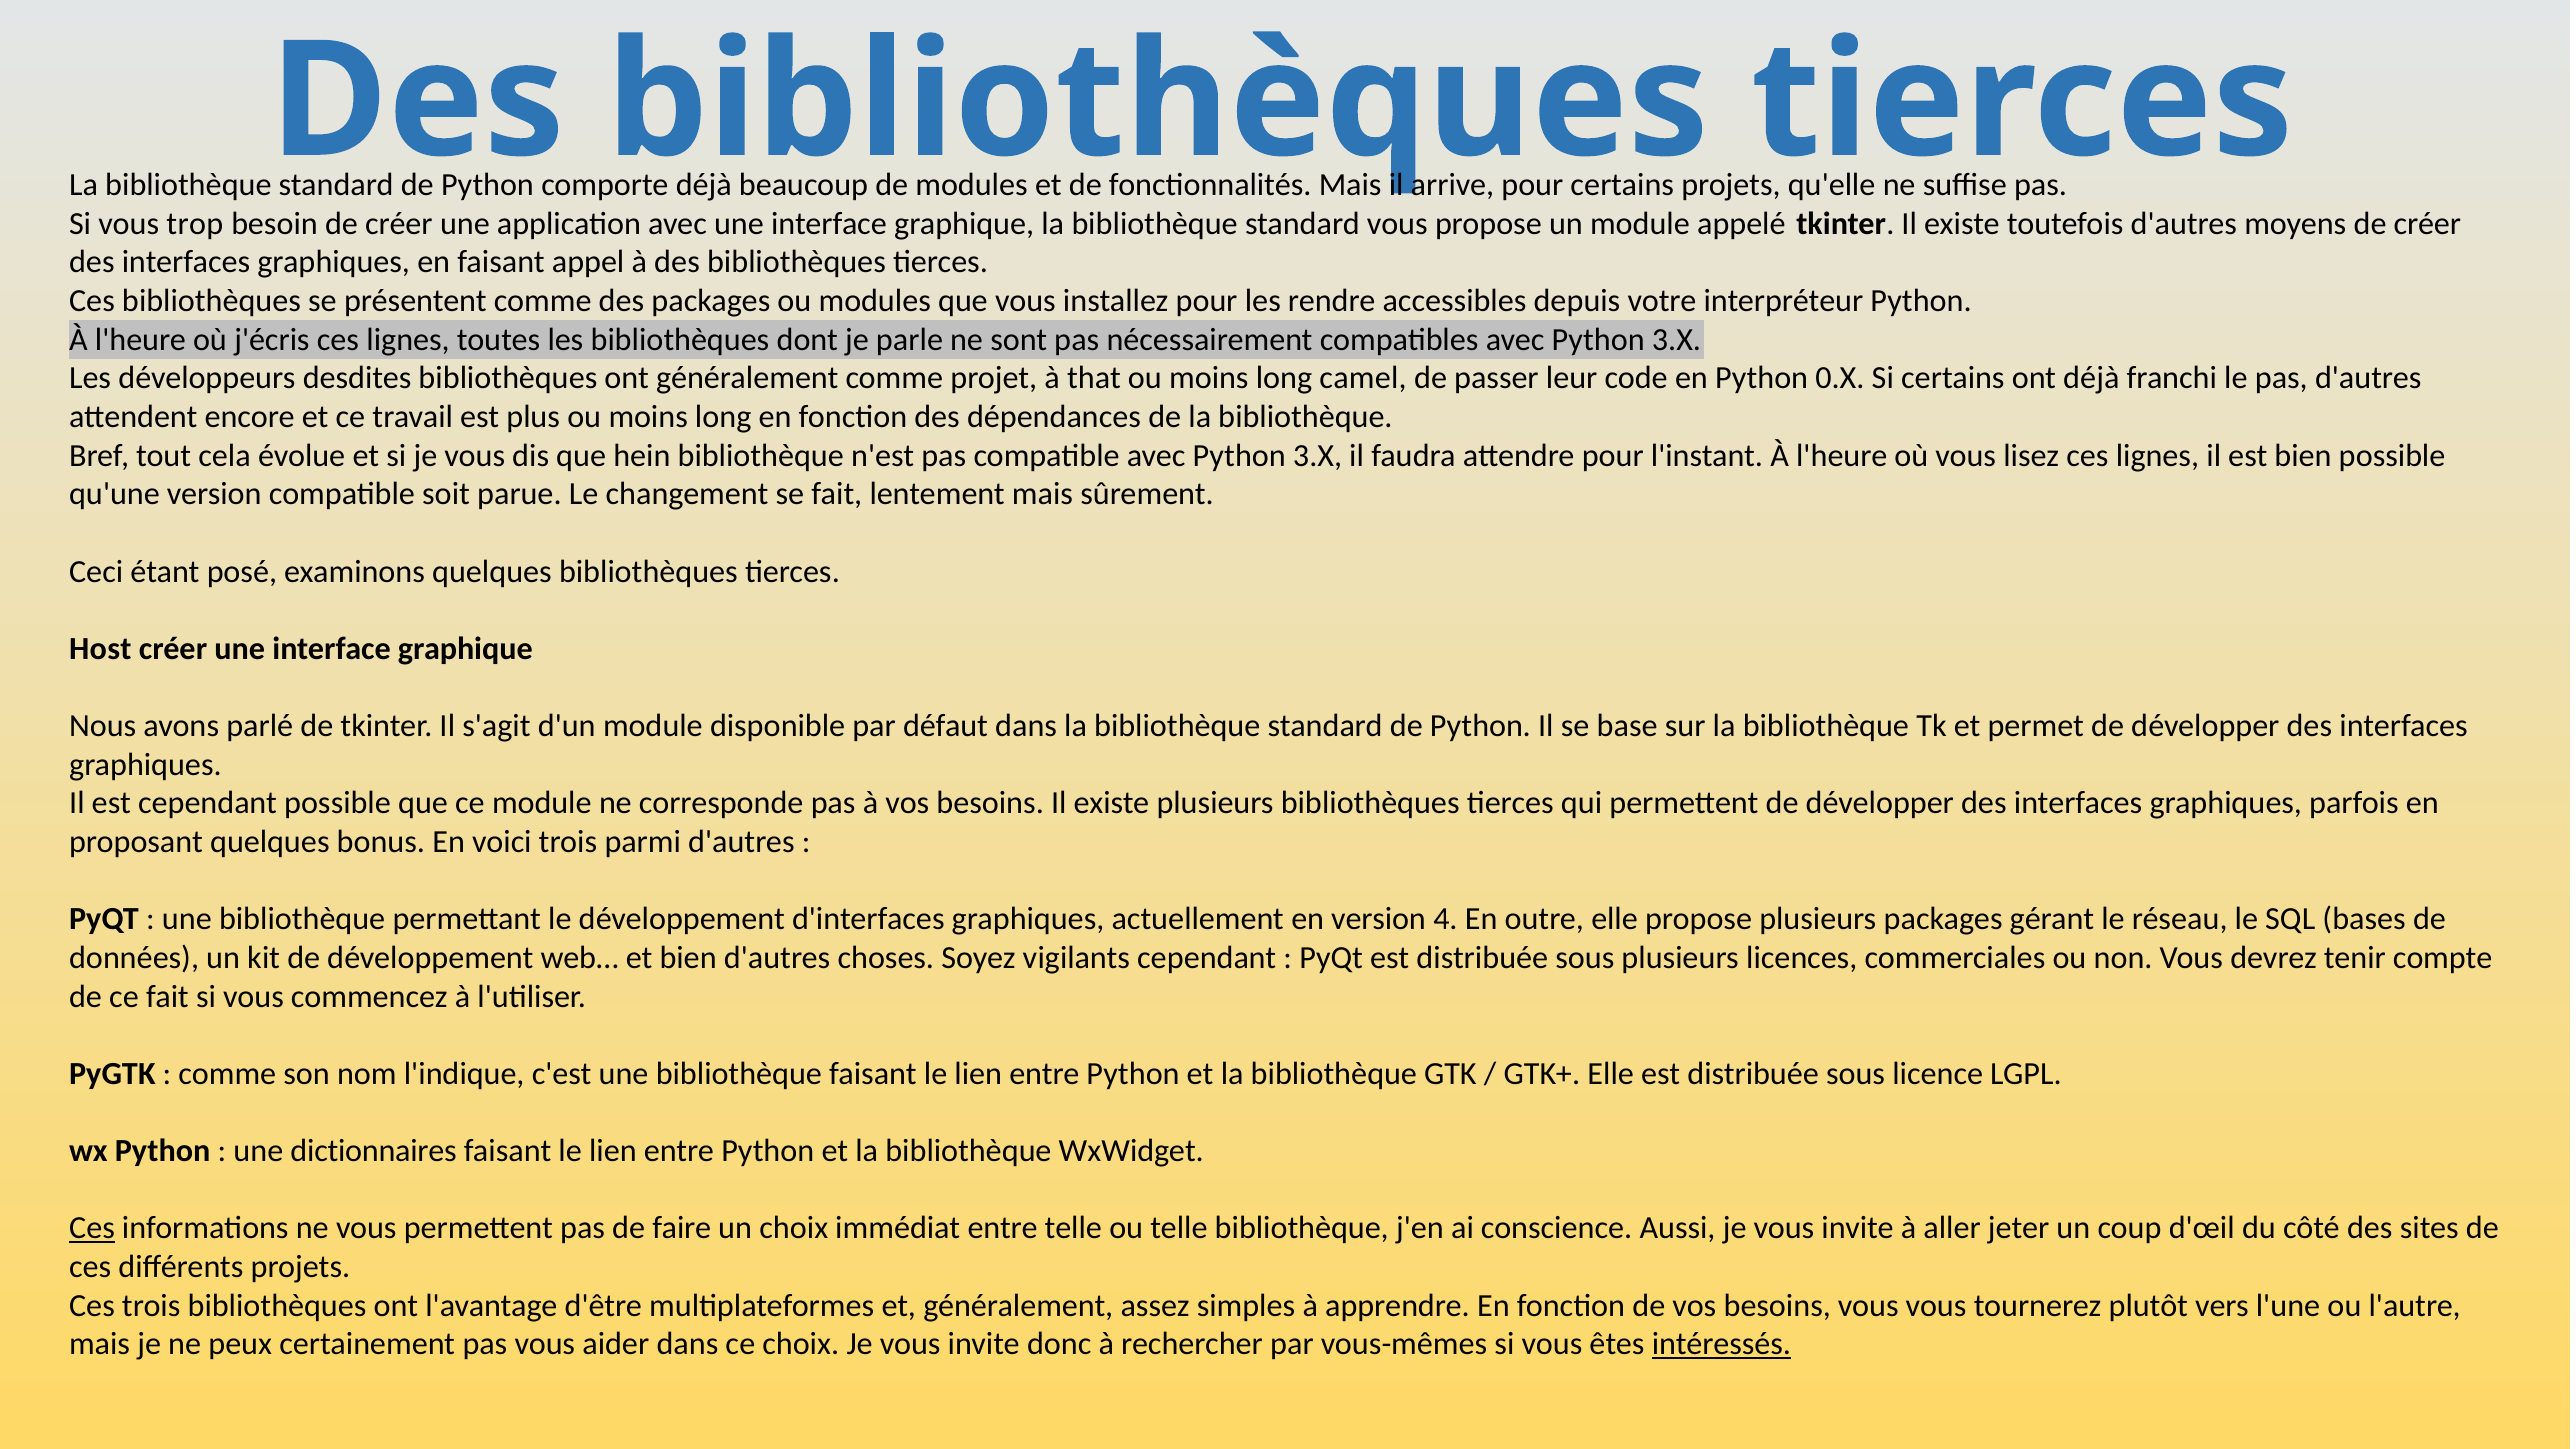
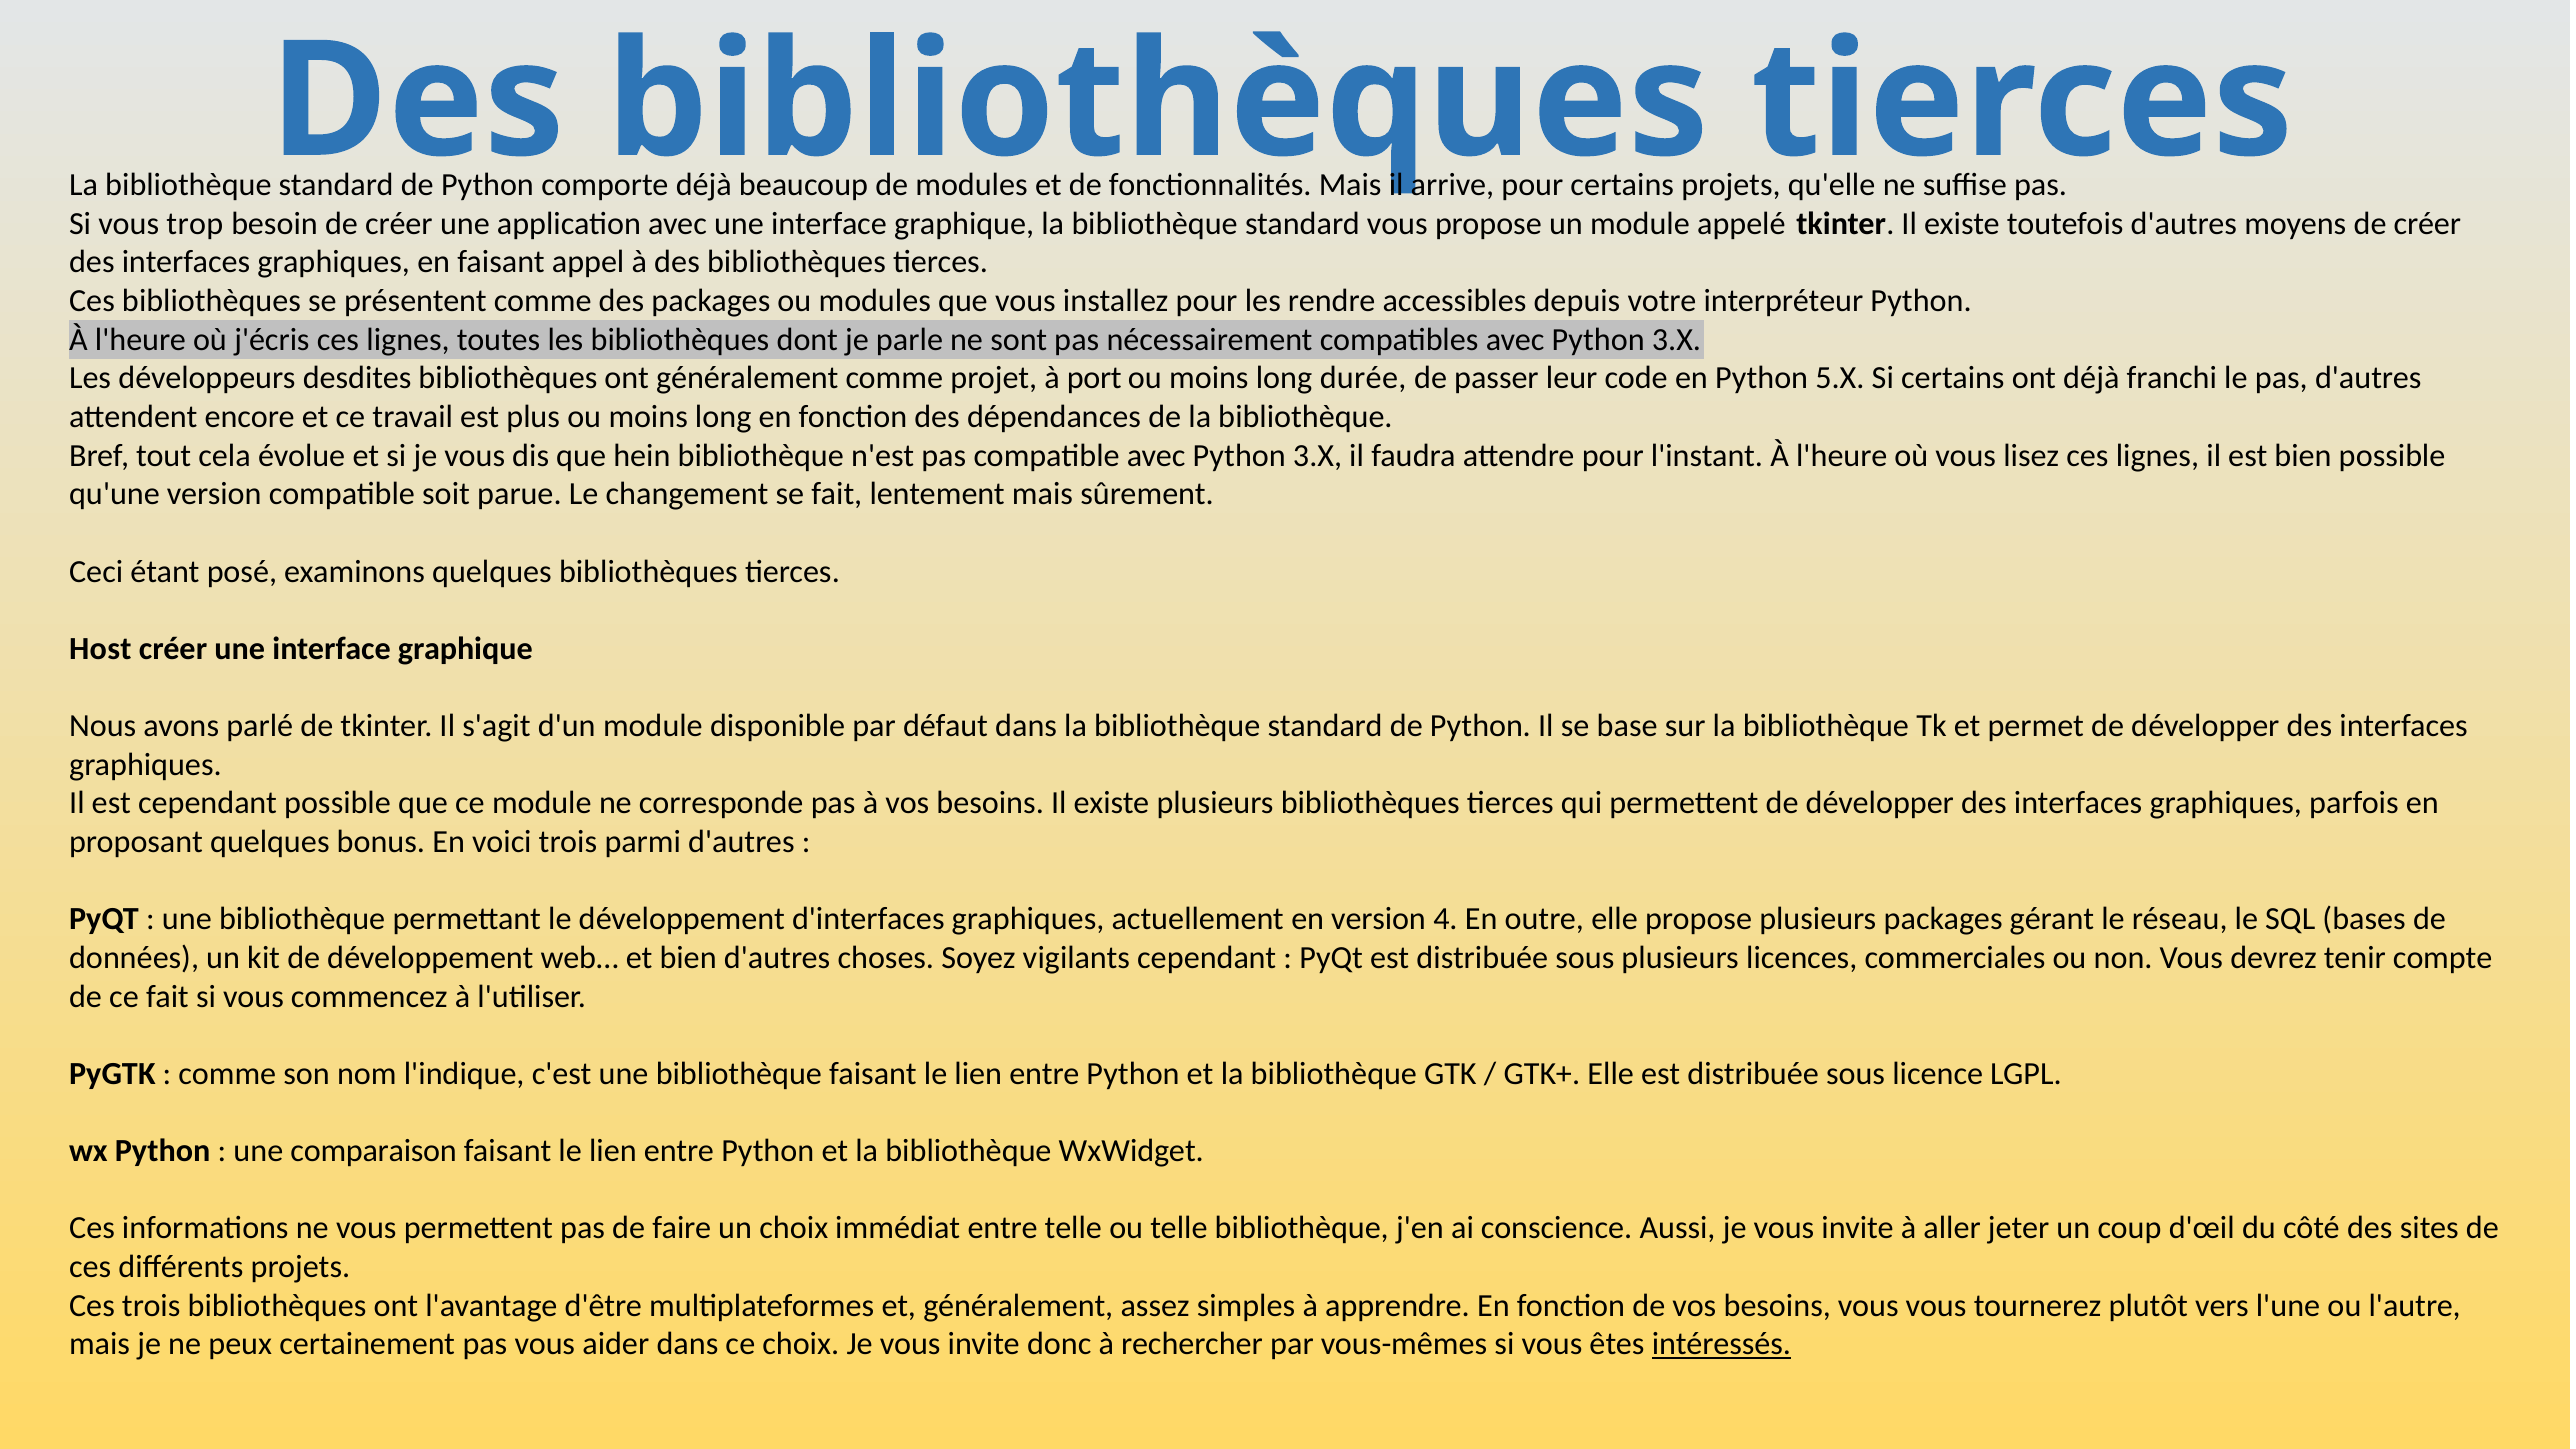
that: that -> port
camel: camel -> durée
0.X: 0.X -> 5.X
dictionnaires: dictionnaires -> comparaison
Ces at (92, 1228) underline: present -> none
